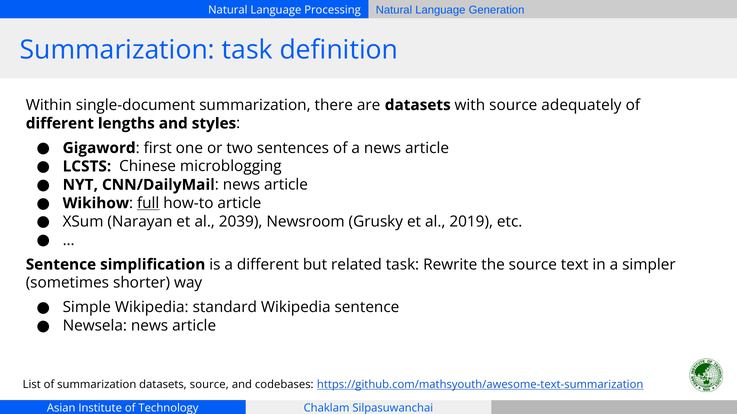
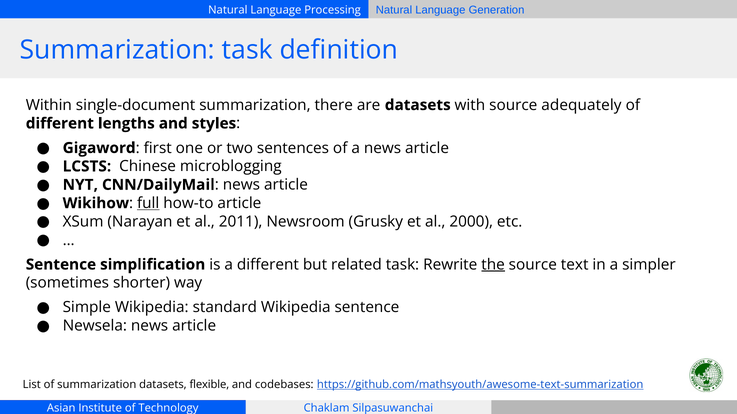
2039: 2039 -> 2011
2019: 2019 -> 2000
the underline: none -> present
datasets source: source -> flexible
